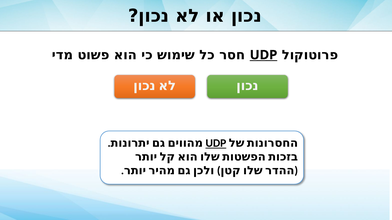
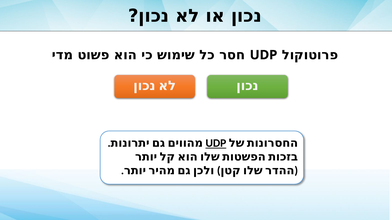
UDP at (264, 55) underline: present -> none
